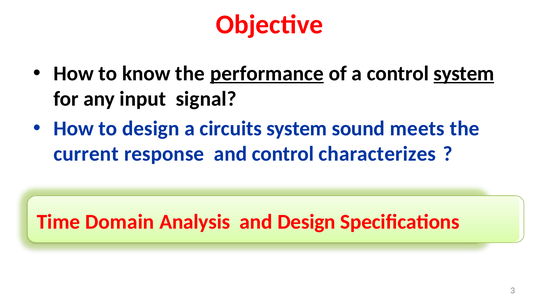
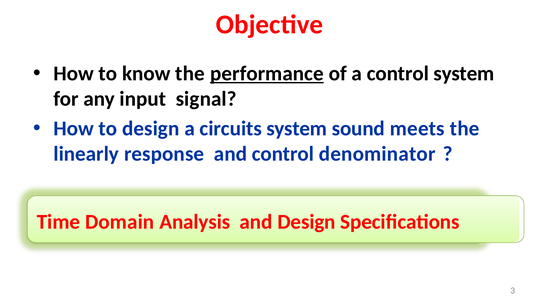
system at (464, 74) underline: present -> none
current: current -> linearly
characterizes: characterizes -> denominator
